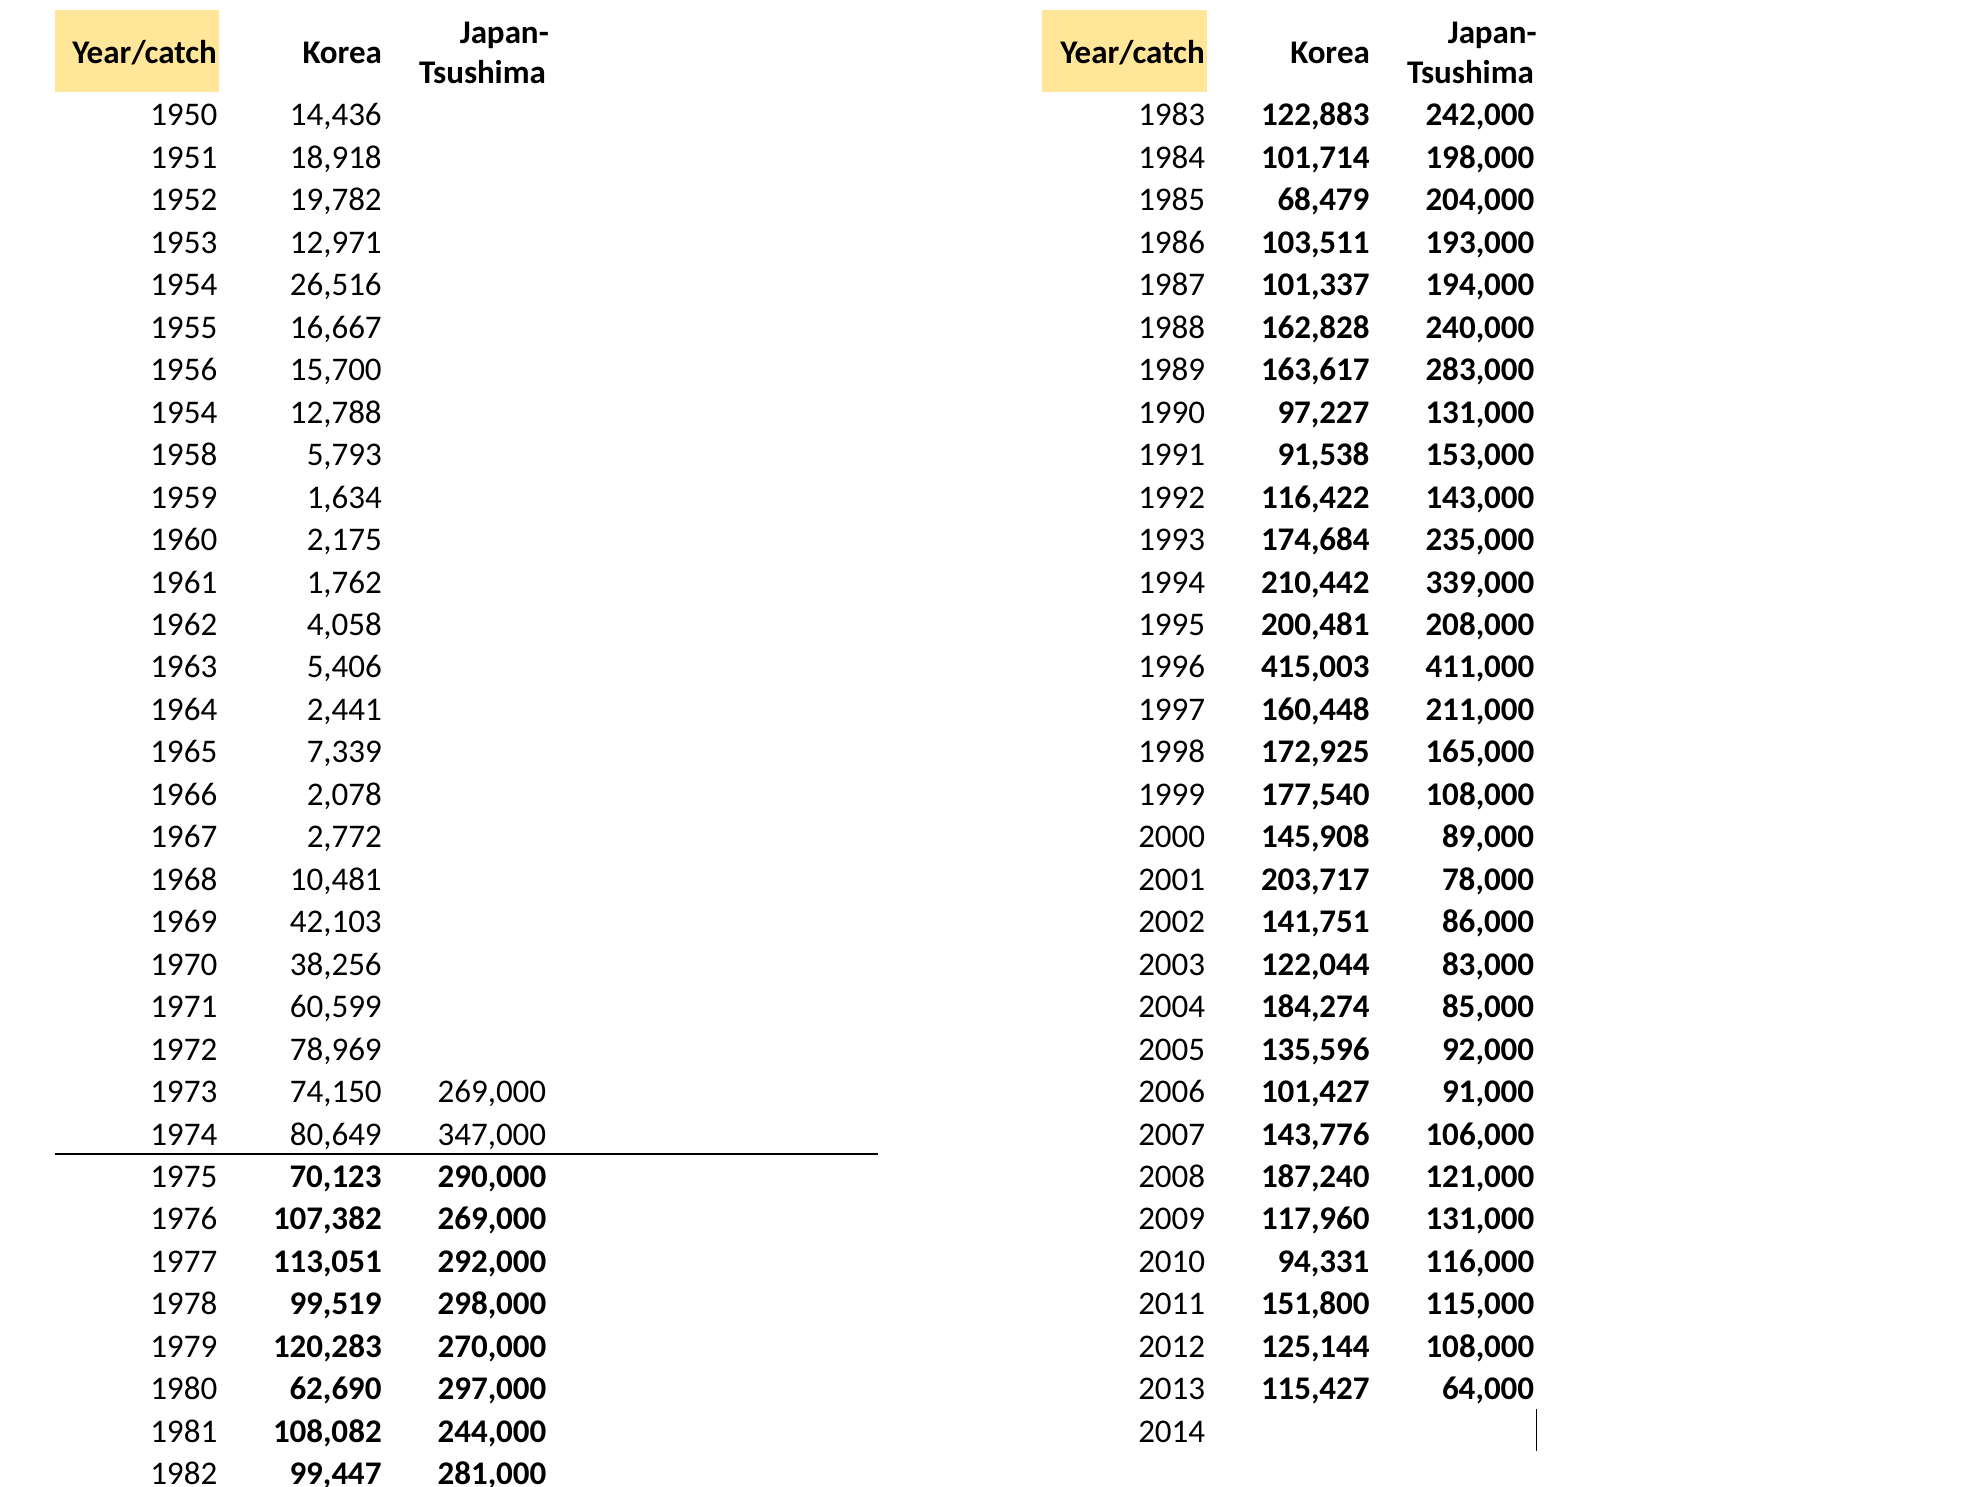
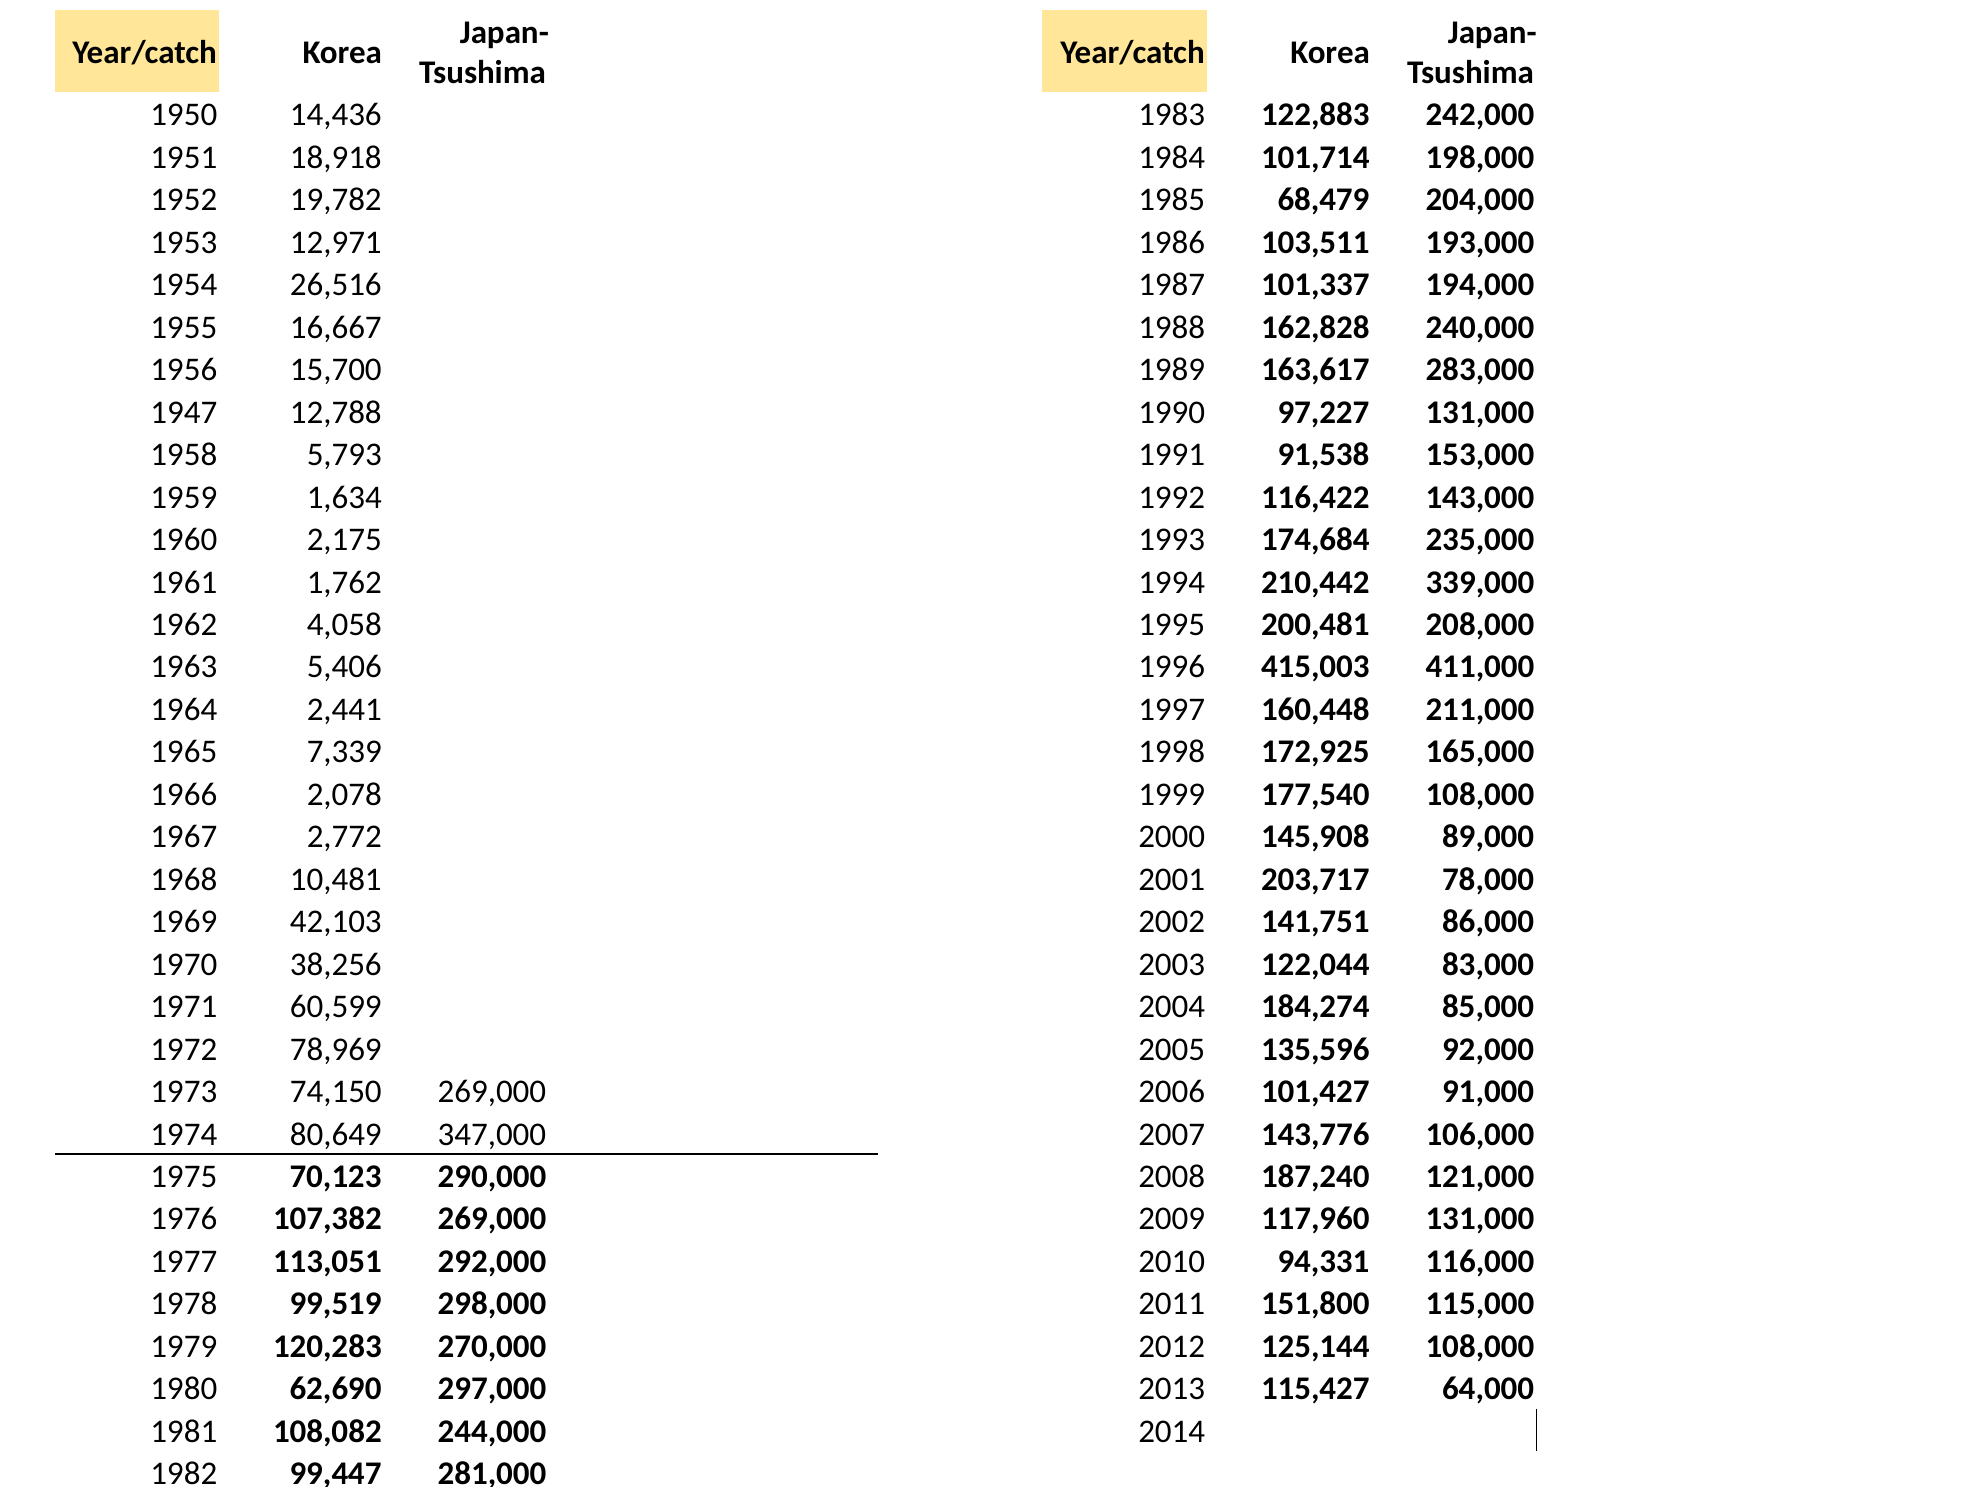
1954 at (184, 412): 1954 -> 1947
